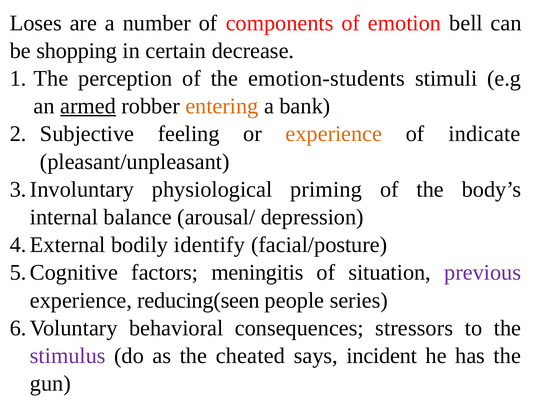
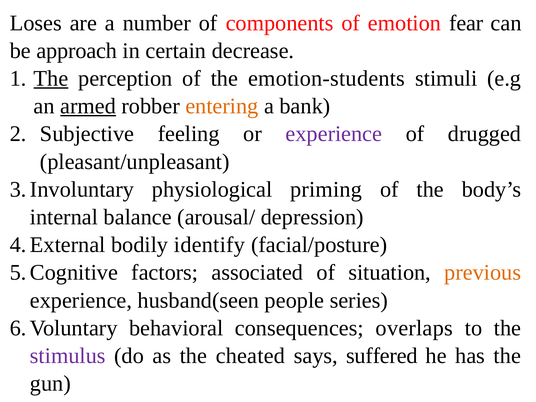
bell: bell -> fear
shopping: shopping -> approach
The at (51, 78) underline: none -> present
experience at (334, 134) colour: orange -> purple
indicate: indicate -> drugged
meningitis: meningitis -> associated
previous colour: purple -> orange
reducing(seen: reducing(seen -> husband(seen
stressors: stressors -> overlaps
incident: incident -> suffered
